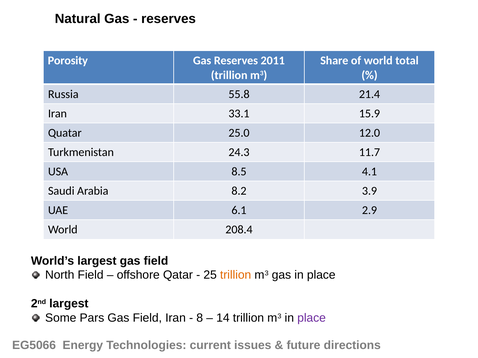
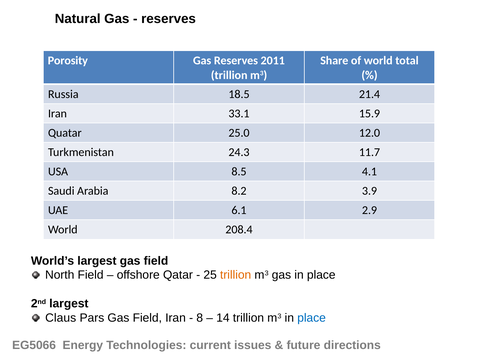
55.8: 55.8 -> 18.5
Some: Some -> Claus
place at (312, 318) colour: purple -> blue
